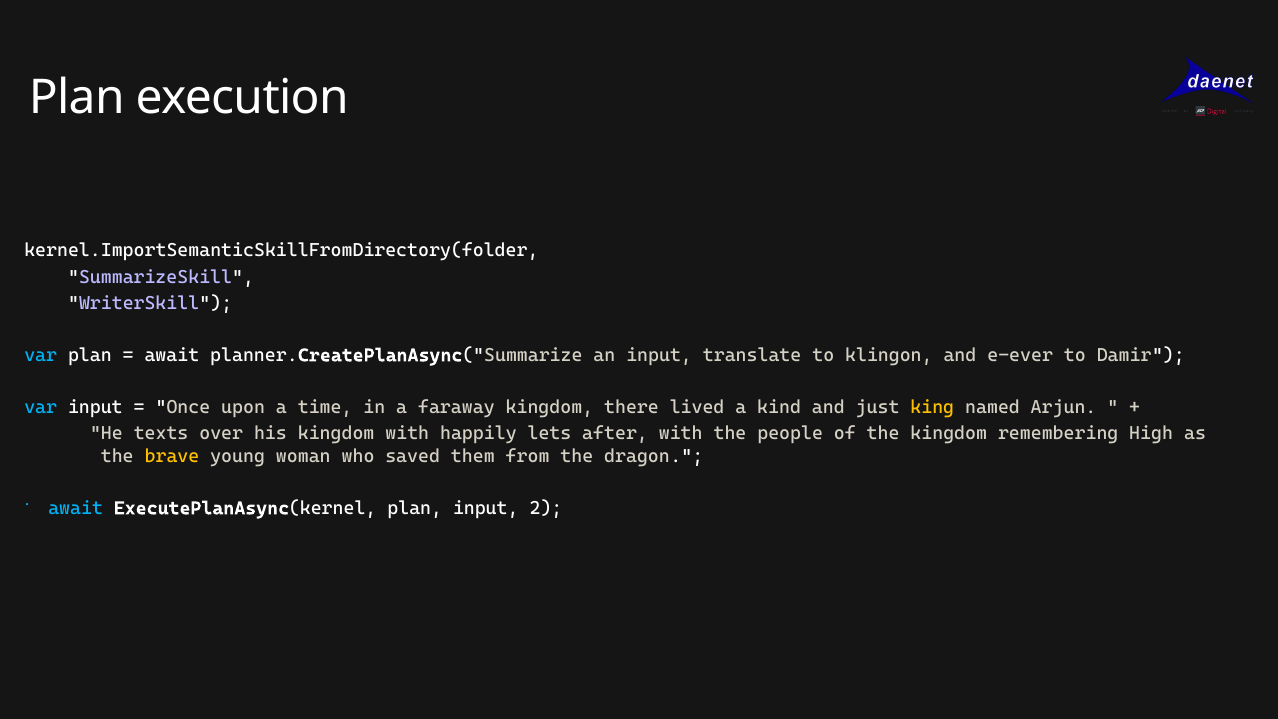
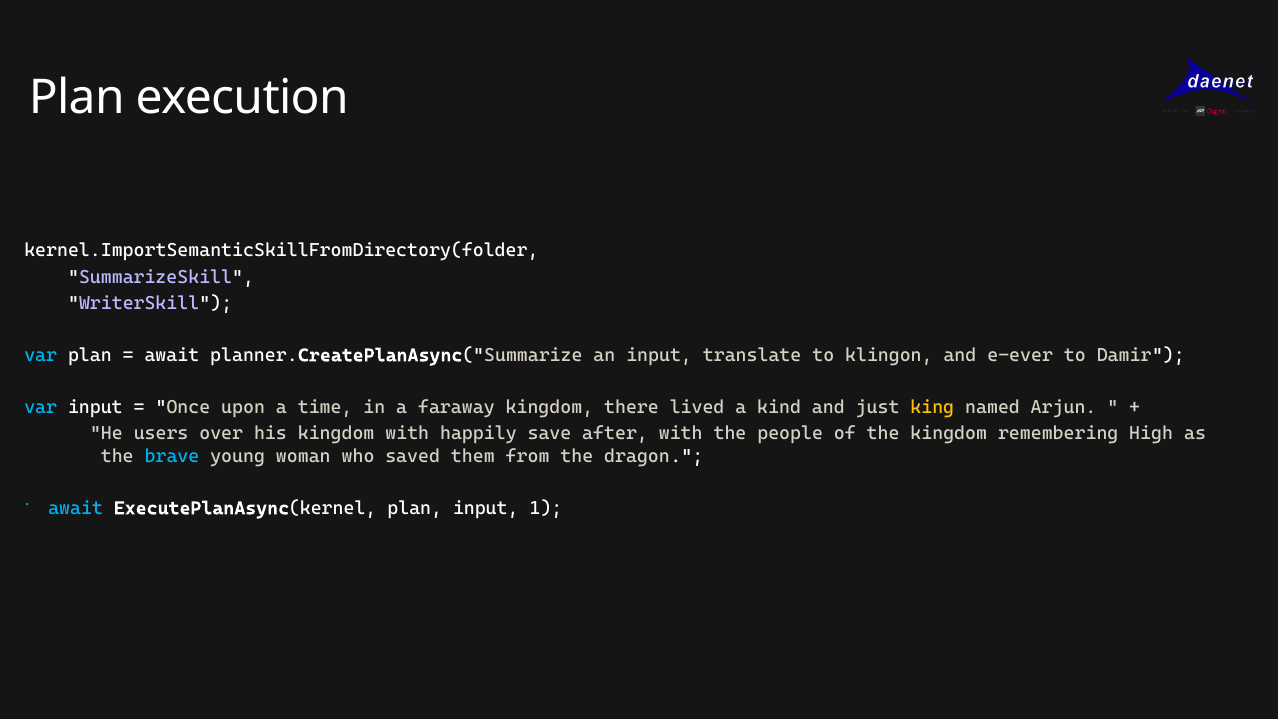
texts: texts -> users
lets: lets -> save
brave colour: yellow -> light blue
2: 2 -> 1
